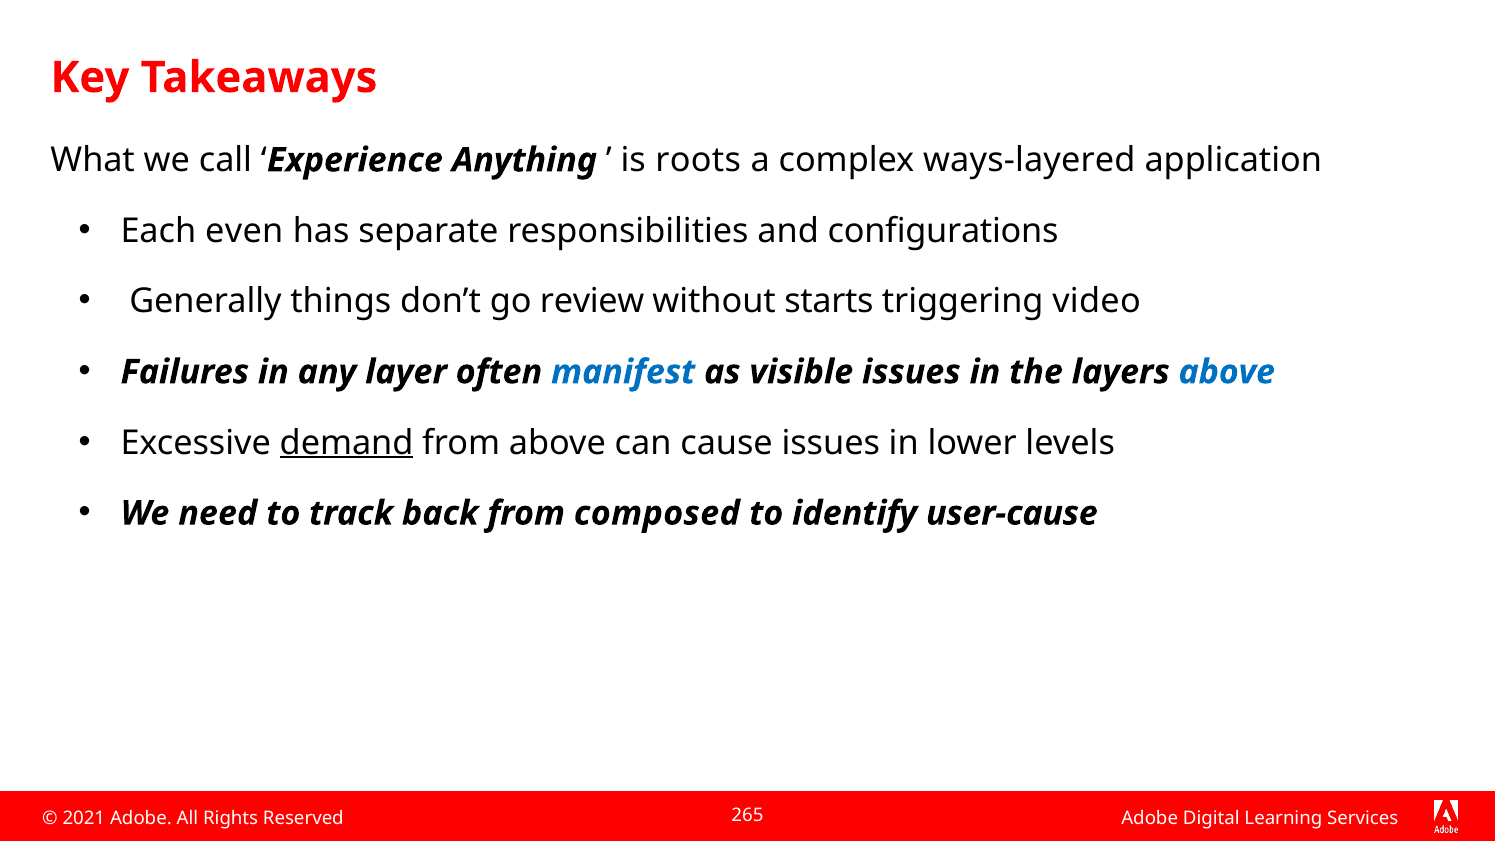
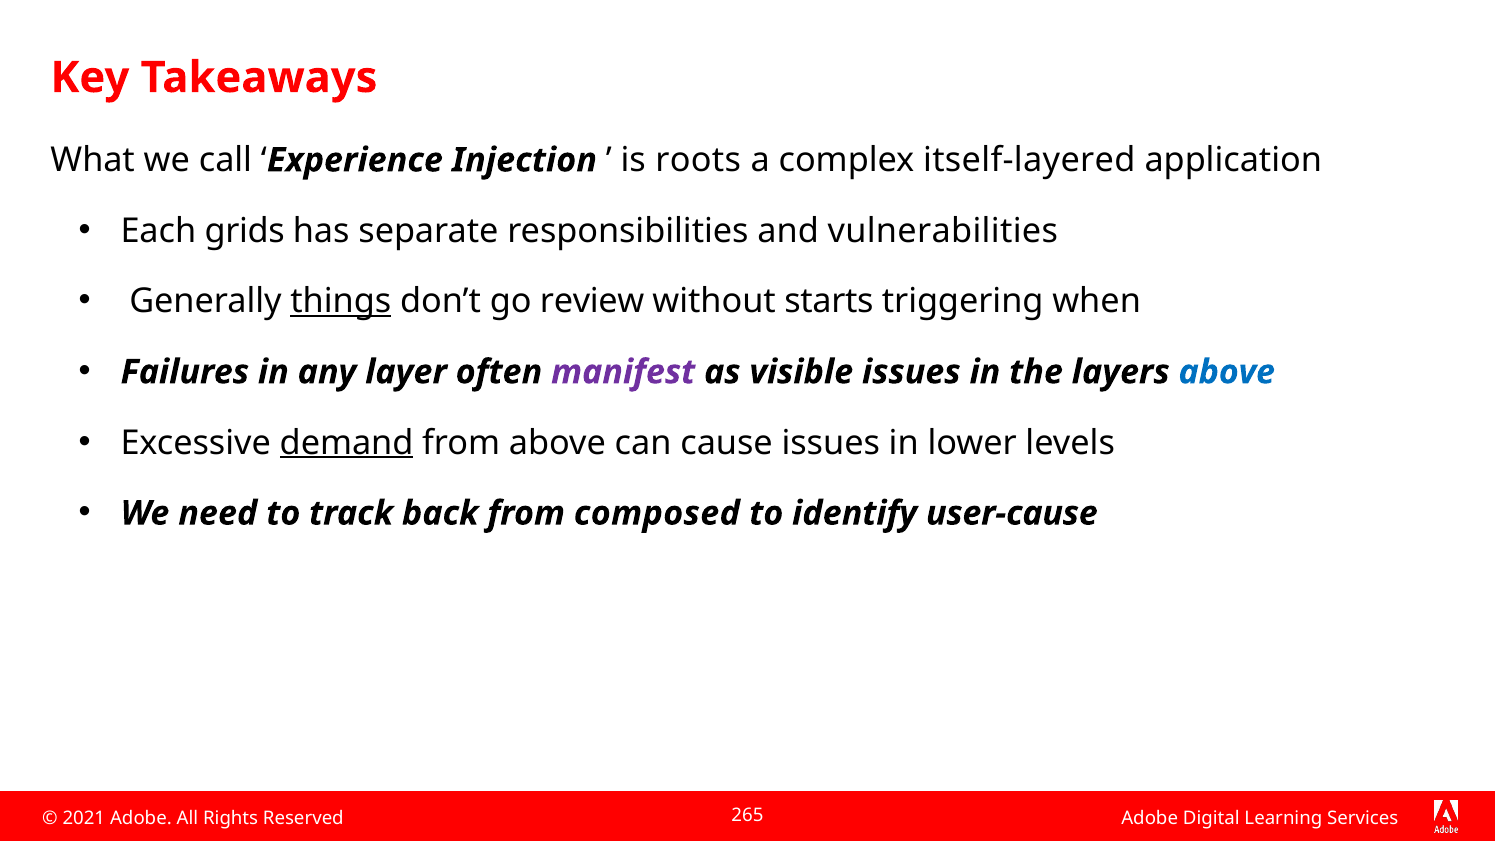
Anything: Anything -> Injection
ways-layered: ways-layered -> itself-layered
even: even -> grids
configurations: configurations -> vulnerabilities
things underline: none -> present
video: video -> when
manifest colour: blue -> purple
